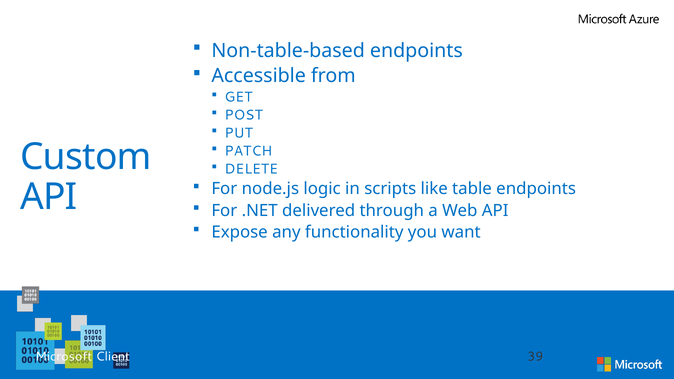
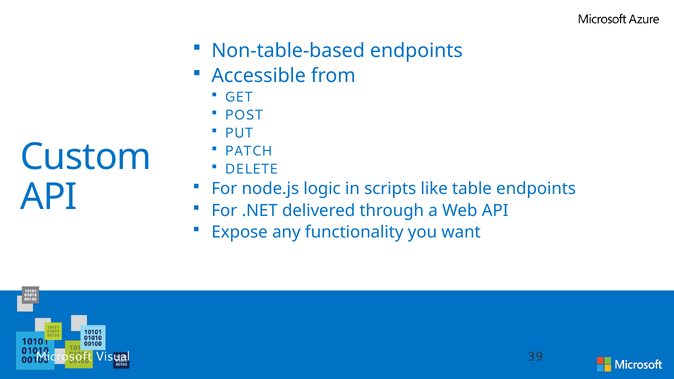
Client: Client -> Visual
